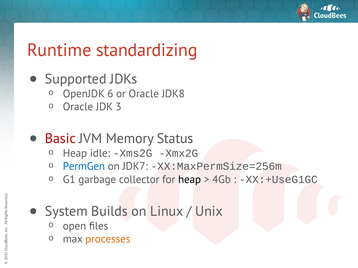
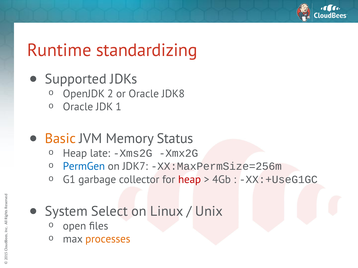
OpenJDK 6: 6 -> 2
JDK 3: 3 -> 1
Basic colour: red -> orange
idle: idle -> late
heap at (190, 180) colour: black -> red
Builds: Builds -> Select
